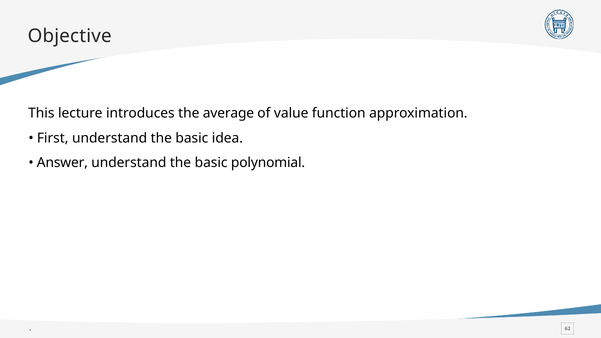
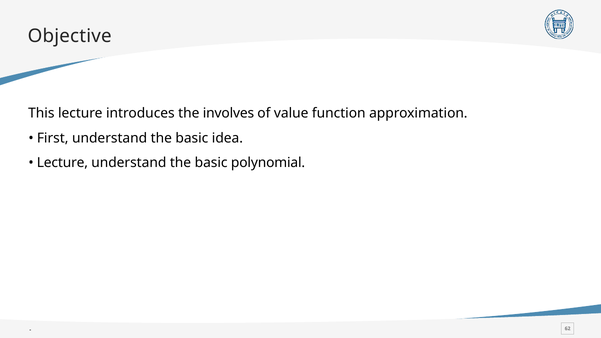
average: average -> involves
Answer at (62, 163): Answer -> Lecture
